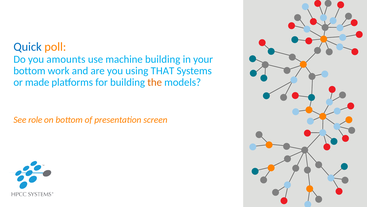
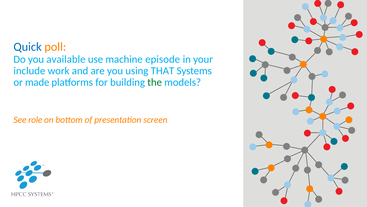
amounts: amounts -> available
machine building: building -> episode
bottom at (29, 71): bottom -> include
the colour: orange -> green
